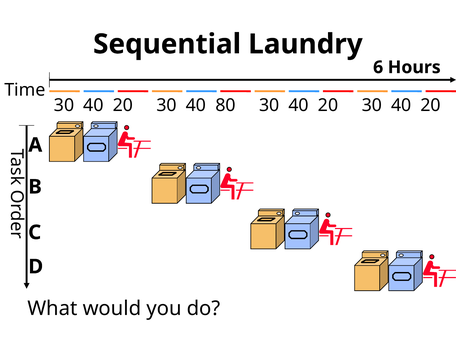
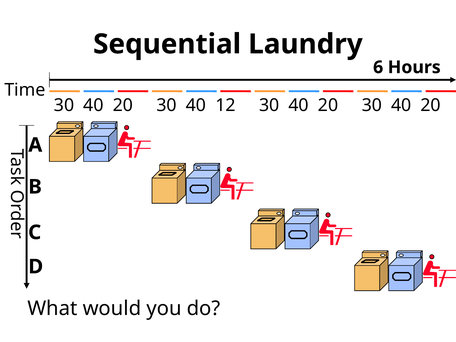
80: 80 -> 12
